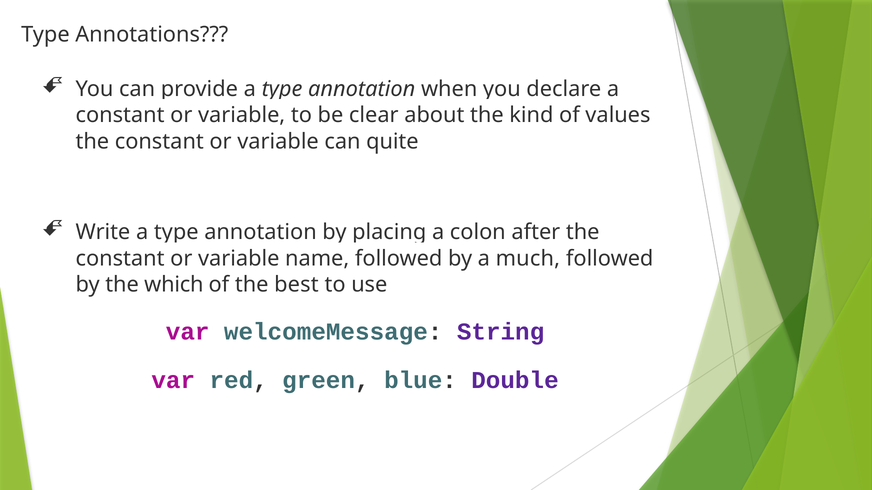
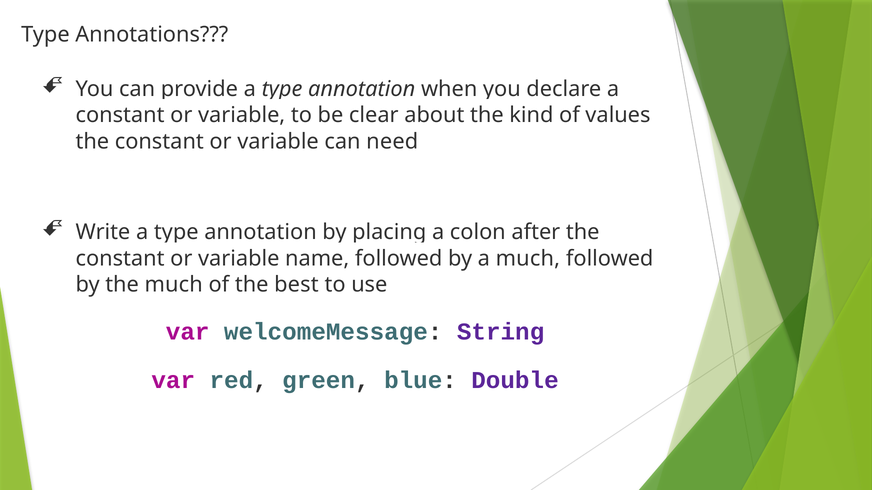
quite: quite -> need
the which: which -> much
